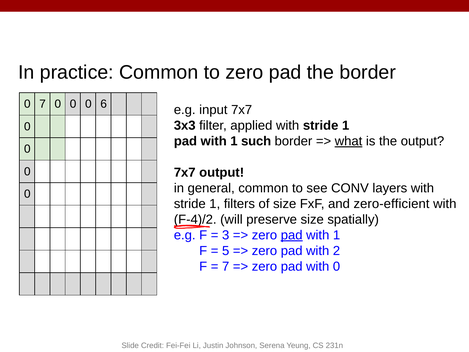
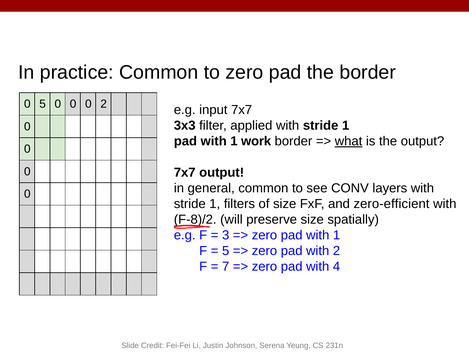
0 7: 7 -> 5
0 6: 6 -> 2
such: such -> work
F-4)/2: F-4)/2 -> F-8)/2
pad at (292, 235) underline: present -> none
with 0: 0 -> 4
